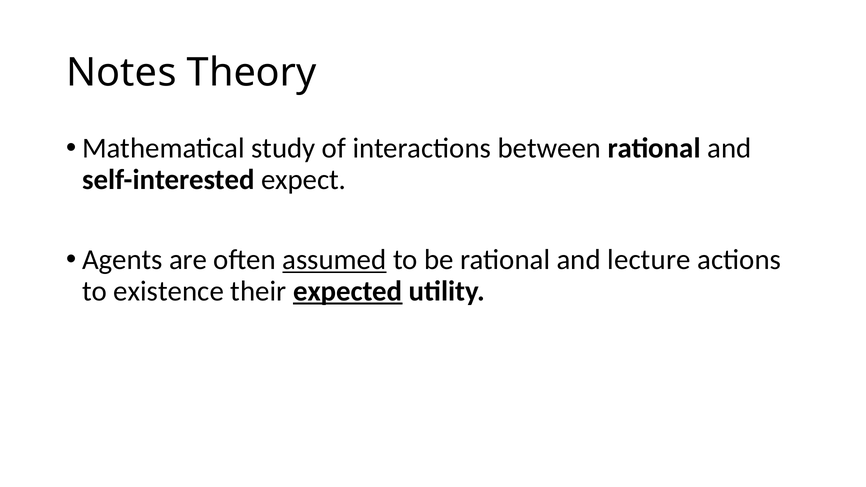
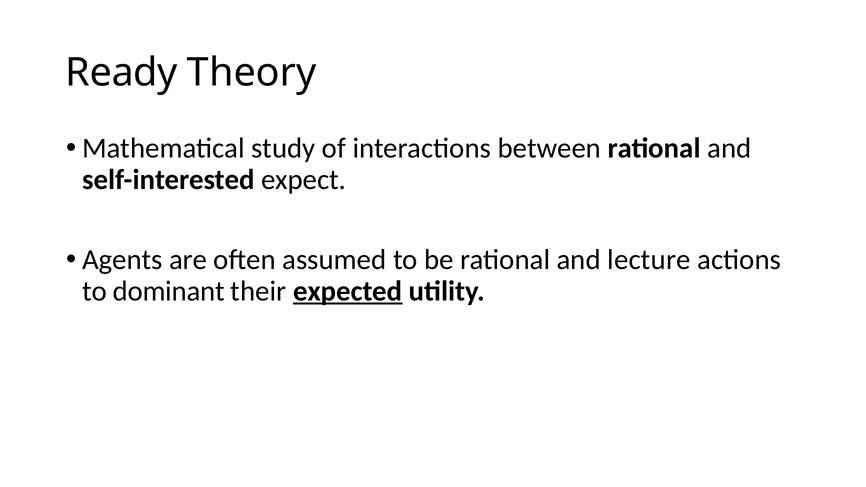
Notes: Notes -> Ready
assumed underline: present -> none
existence: existence -> dominant
